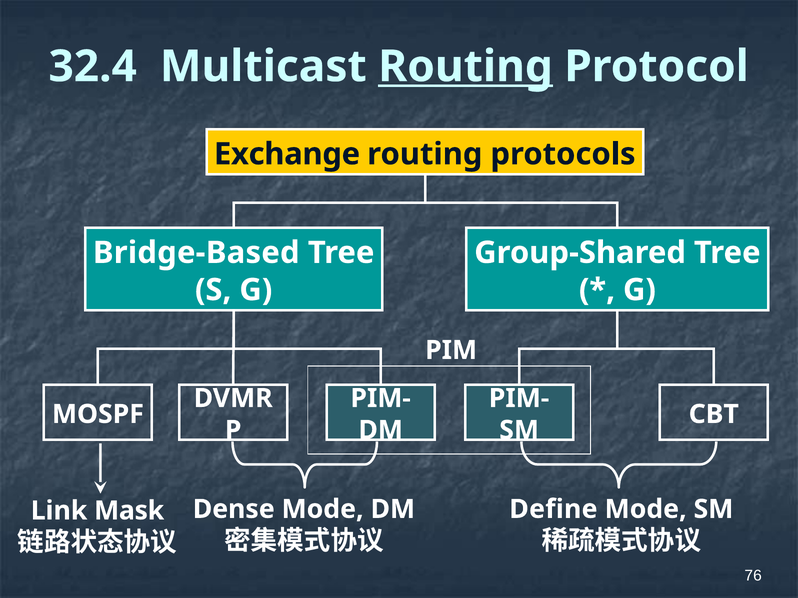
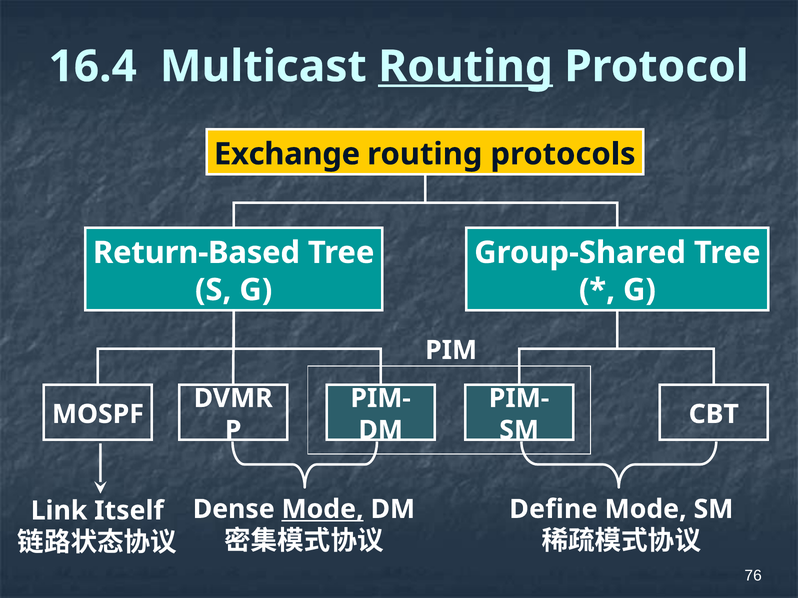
32.4: 32.4 -> 16.4
Bridge-Based: Bridge-Based -> Return-Based
Mode at (323, 510) underline: none -> present
Mask: Mask -> Itself
